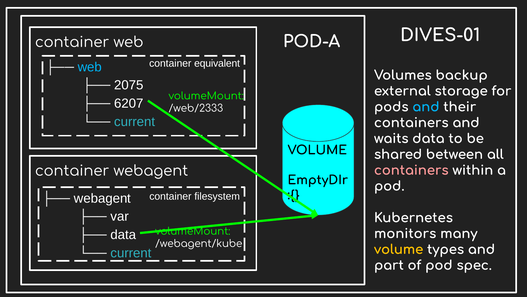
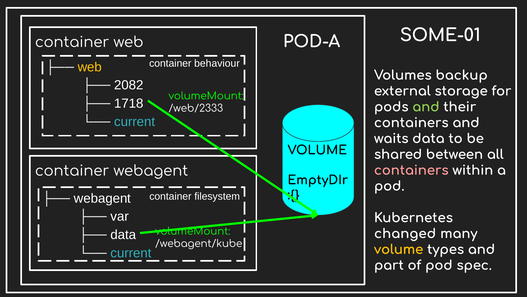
DIVES-01: DIVES-01 -> SOME-01
equivalent: equivalent -> behaviour
web at (90, 67) colour: light blue -> yellow
2075: 2075 -> 2082
6207: 6207 -> 1718
and at (426, 107) colour: light blue -> light green
monitors: monitors -> changed
